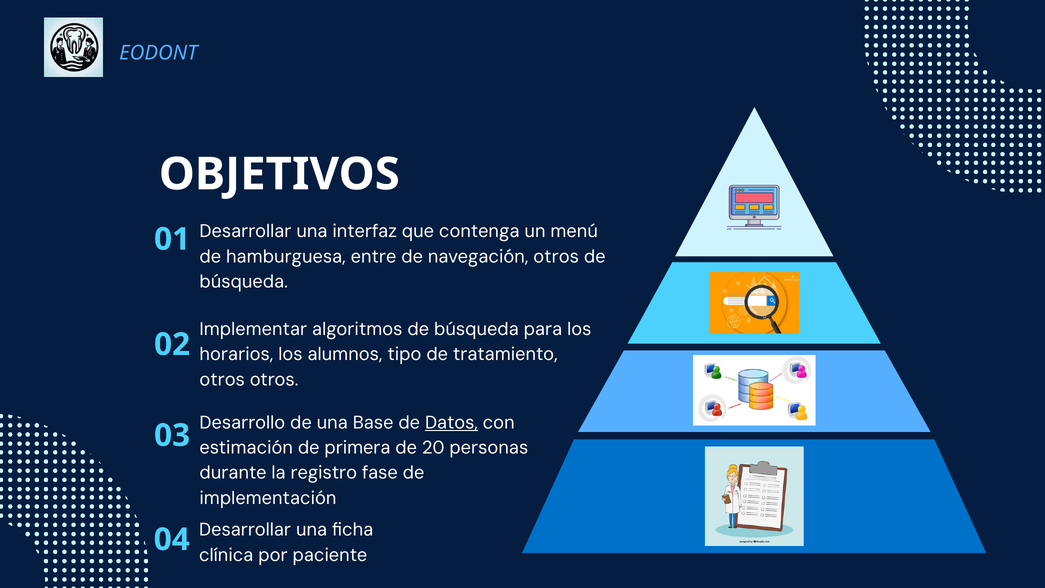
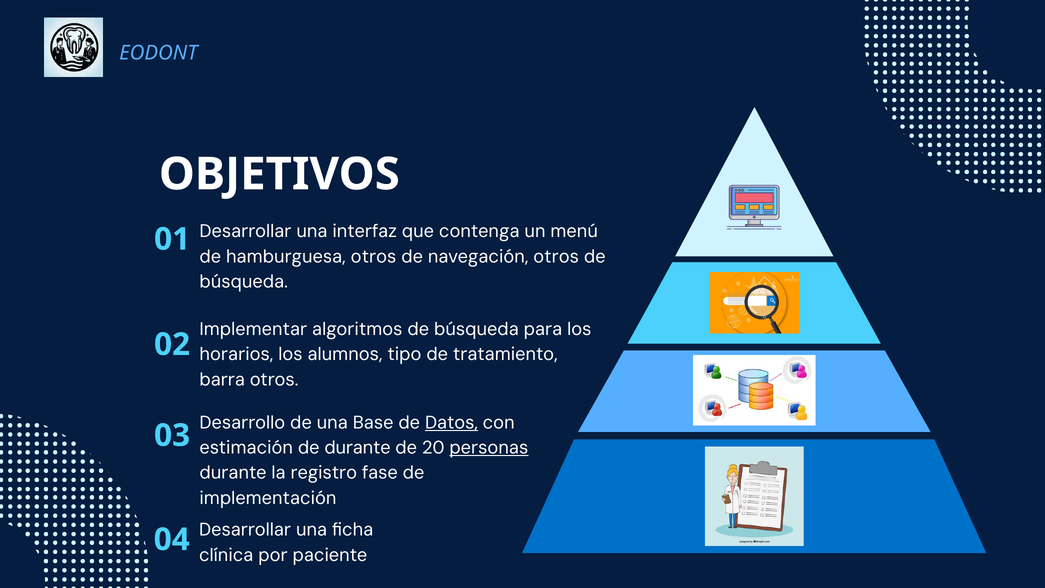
hamburguesa entre: entre -> otros
otros at (222, 379): otros -> barra
de primera: primera -> durante
personas underline: none -> present
